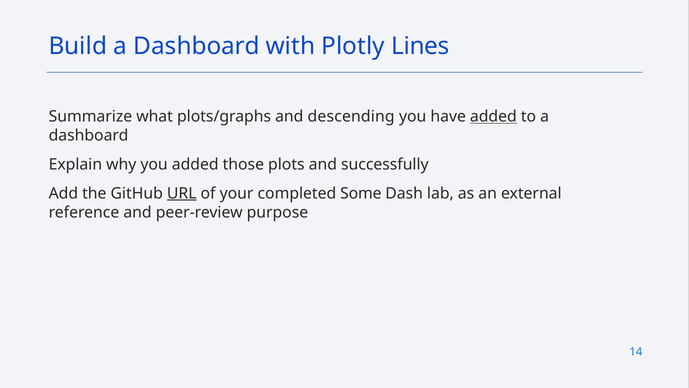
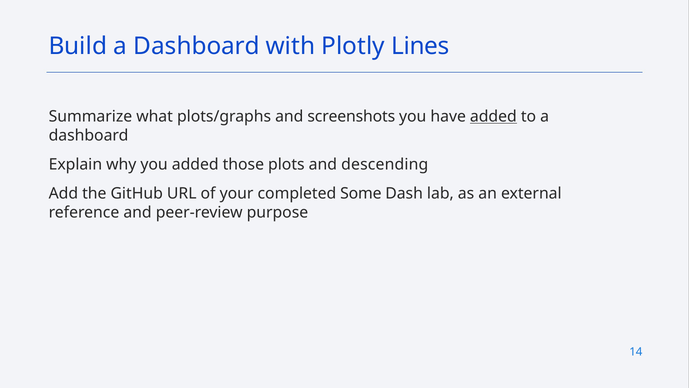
descending: descending -> screenshots
successfully: successfully -> descending
URL underline: present -> none
